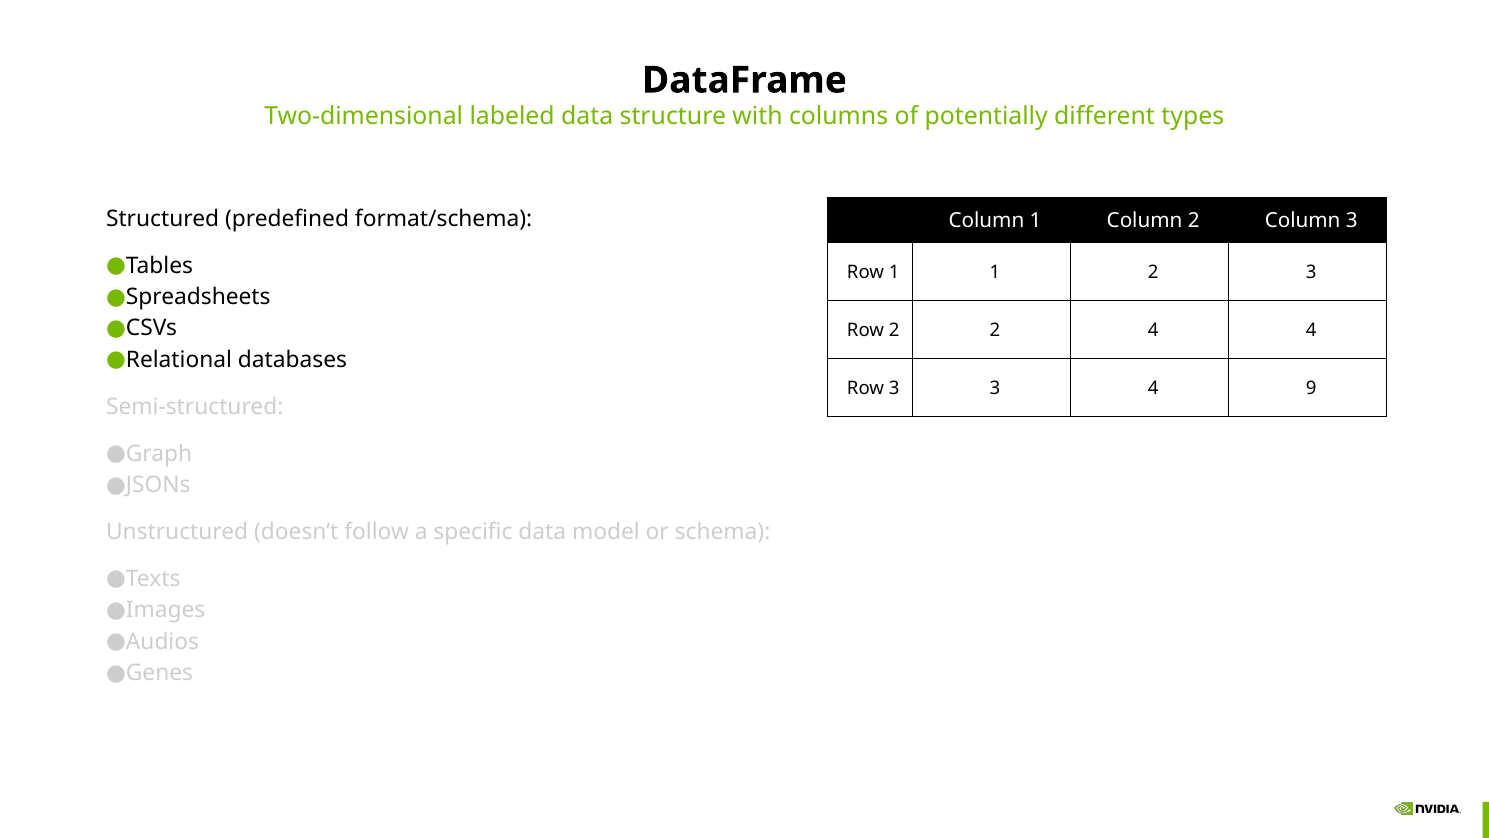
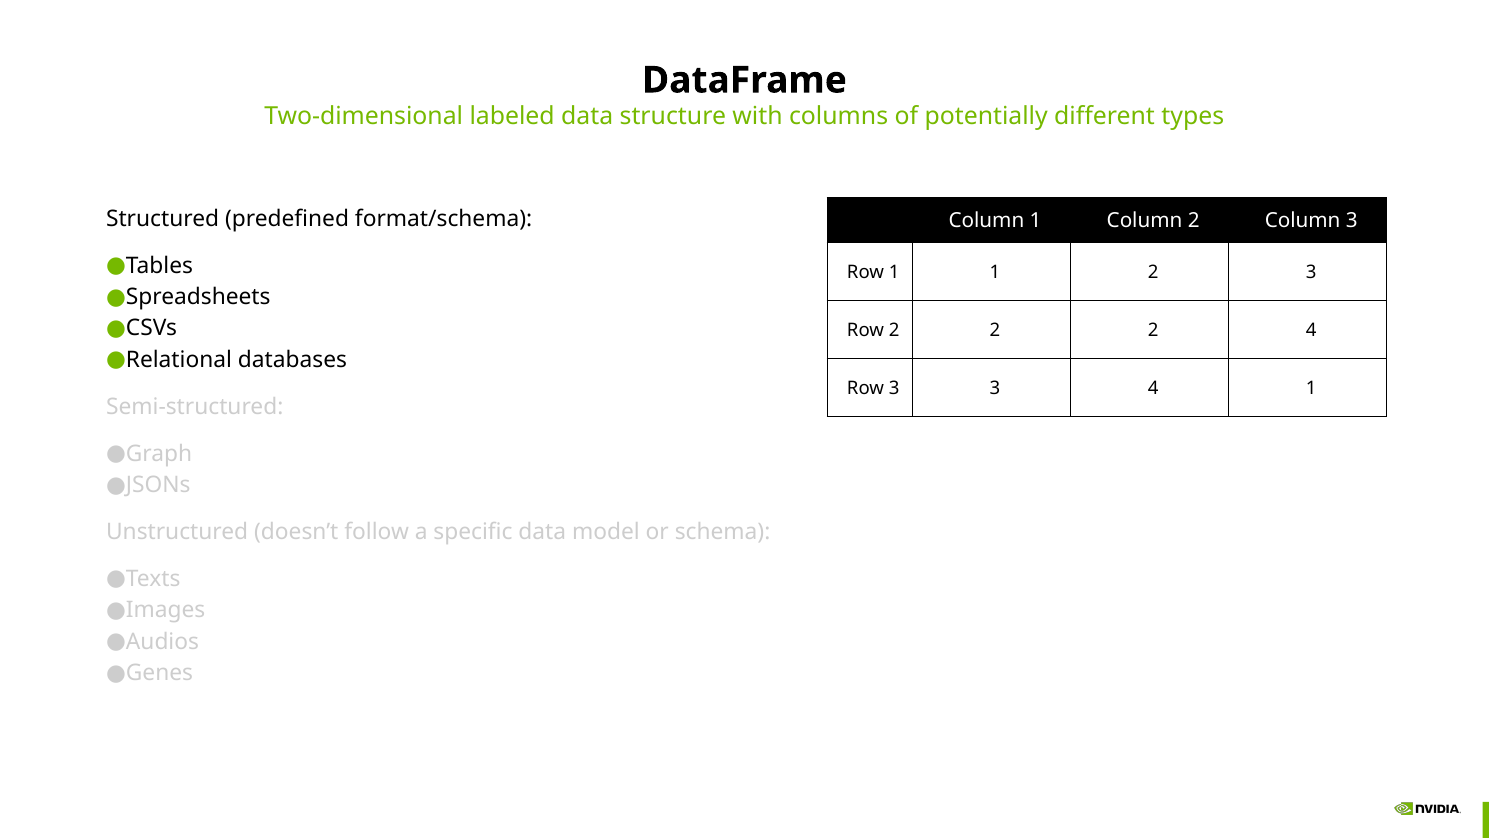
2 2 4: 4 -> 2
4 9: 9 -> 1
